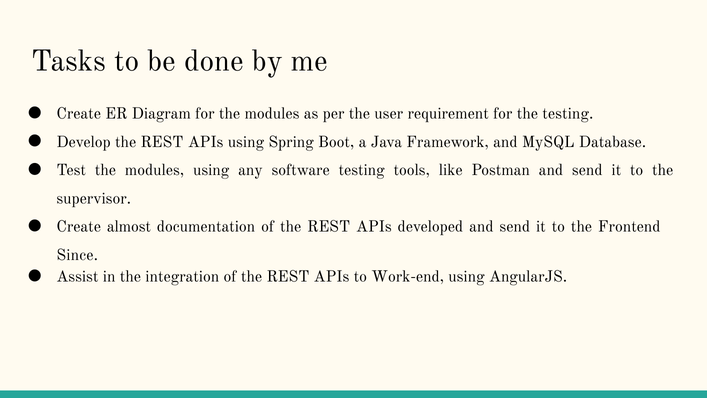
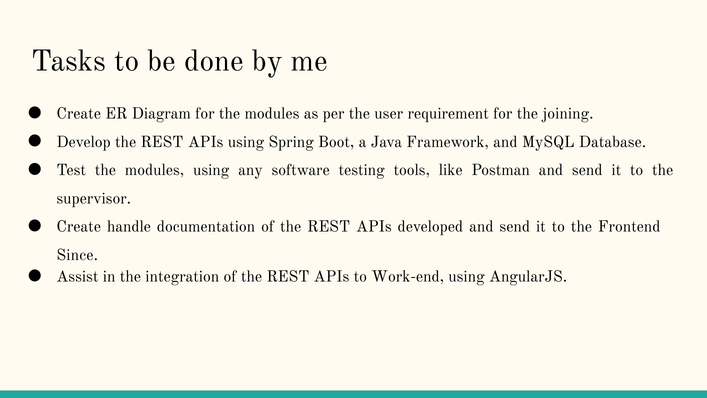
the testing: testing -> joining
almost: almost -> handle
